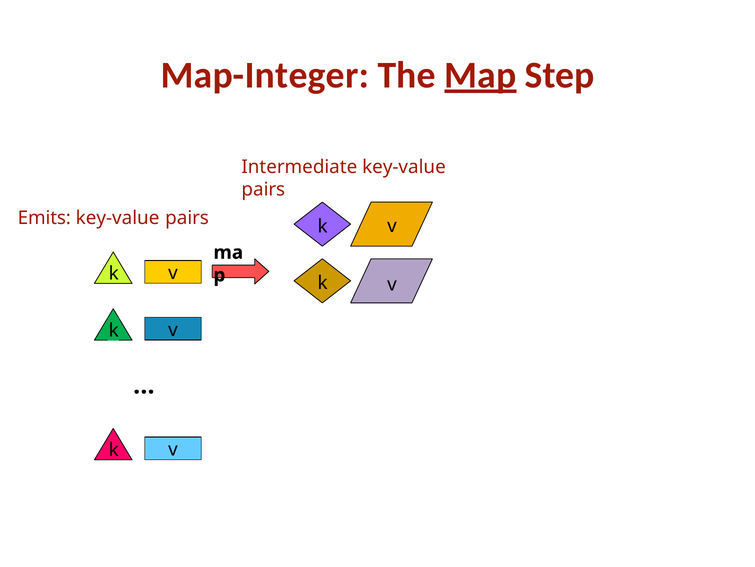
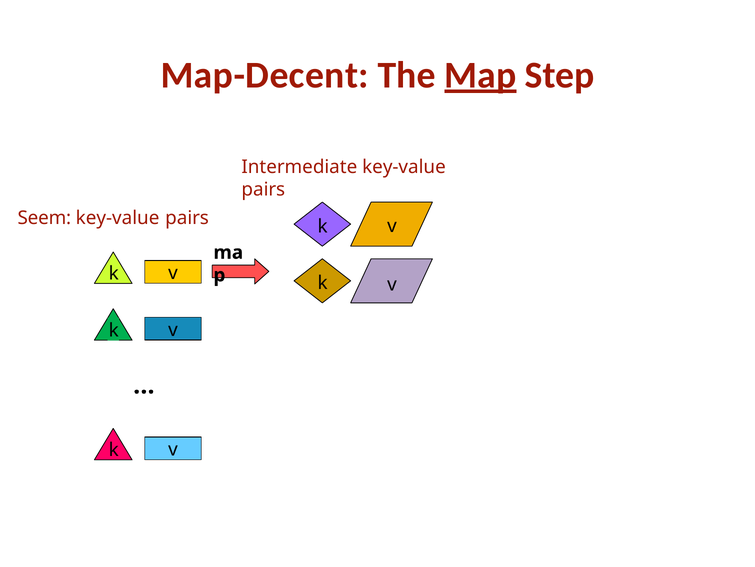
Map-Integer: Map-Integer -> Map-Decent
Emits: Emits -> Seem
